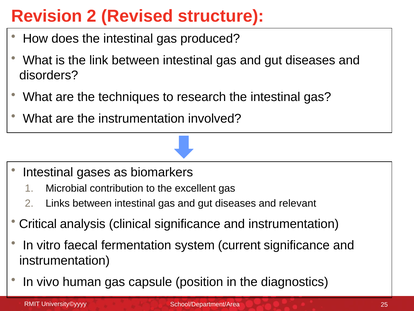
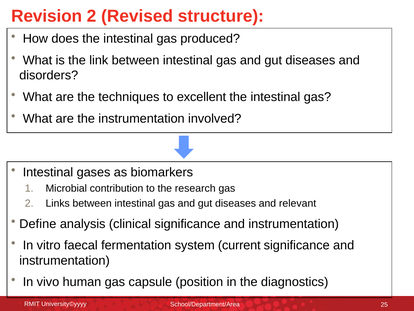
research: research -> excellent
excellent: excellent -> research
Critical: Critical -> Define
